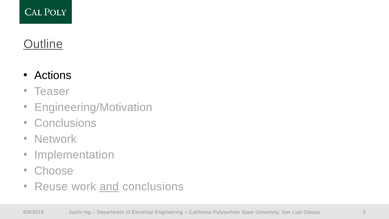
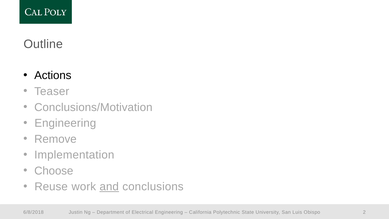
Outline underline: present -> none
Engineering/Motivation: Engineering/Motivation -> Conclusions/Motivation
Conclusions at (65, 123): Conclusions -> Engineering
Network: Network -> Remove
